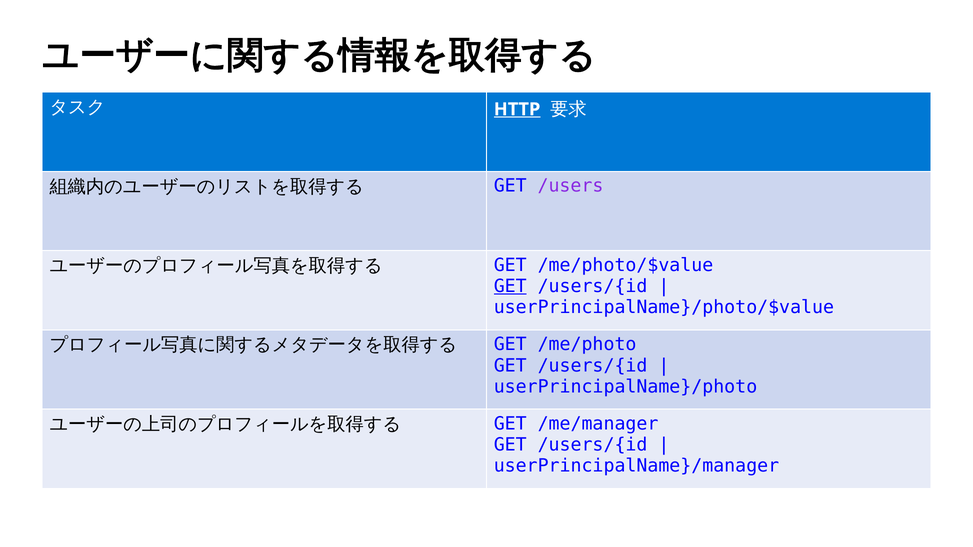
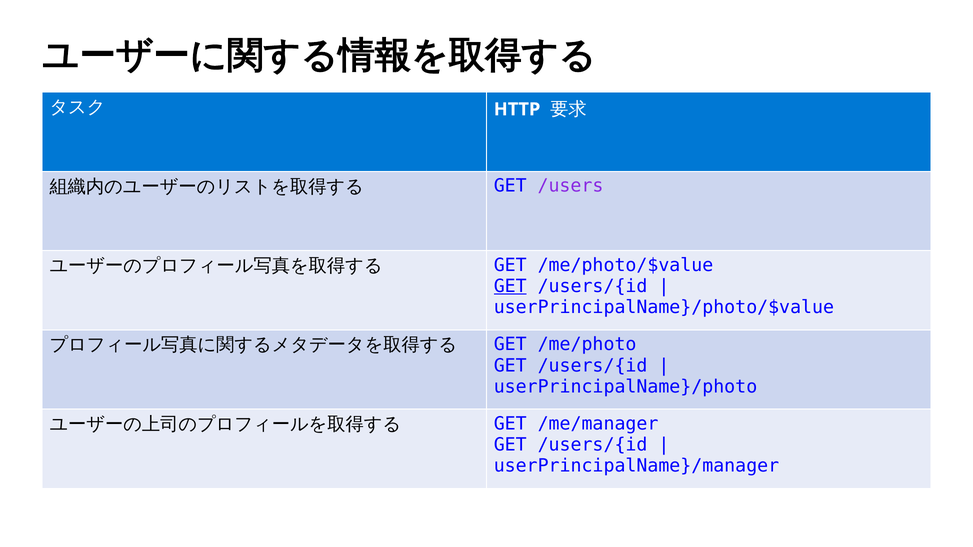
HTTP underline: present -> none
